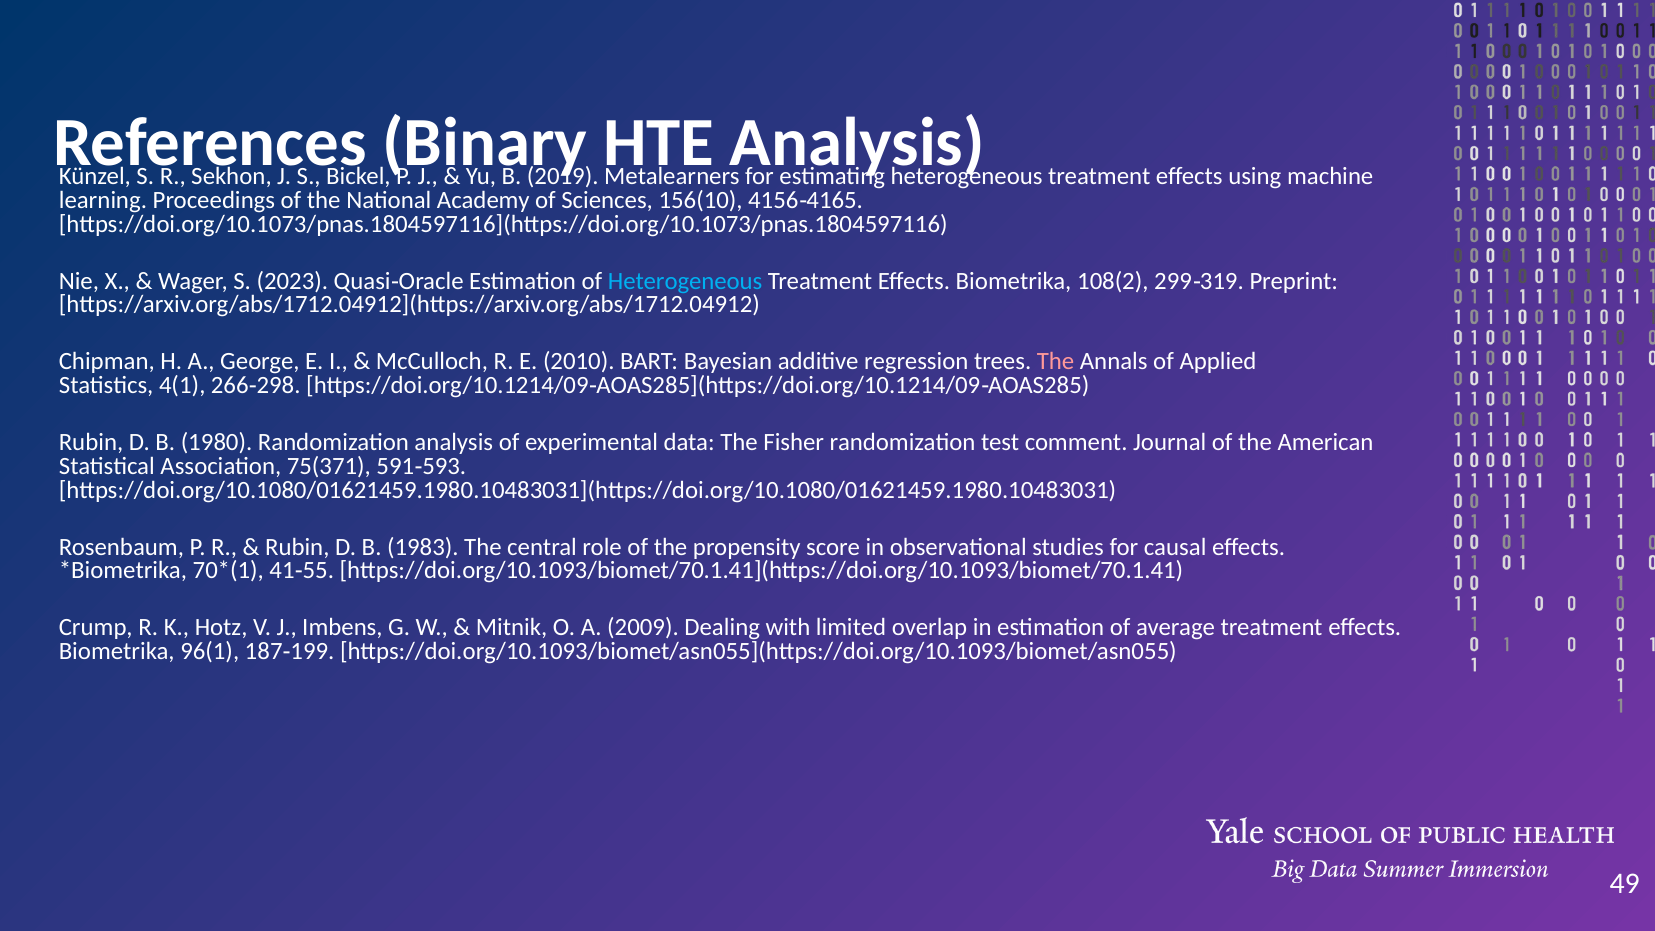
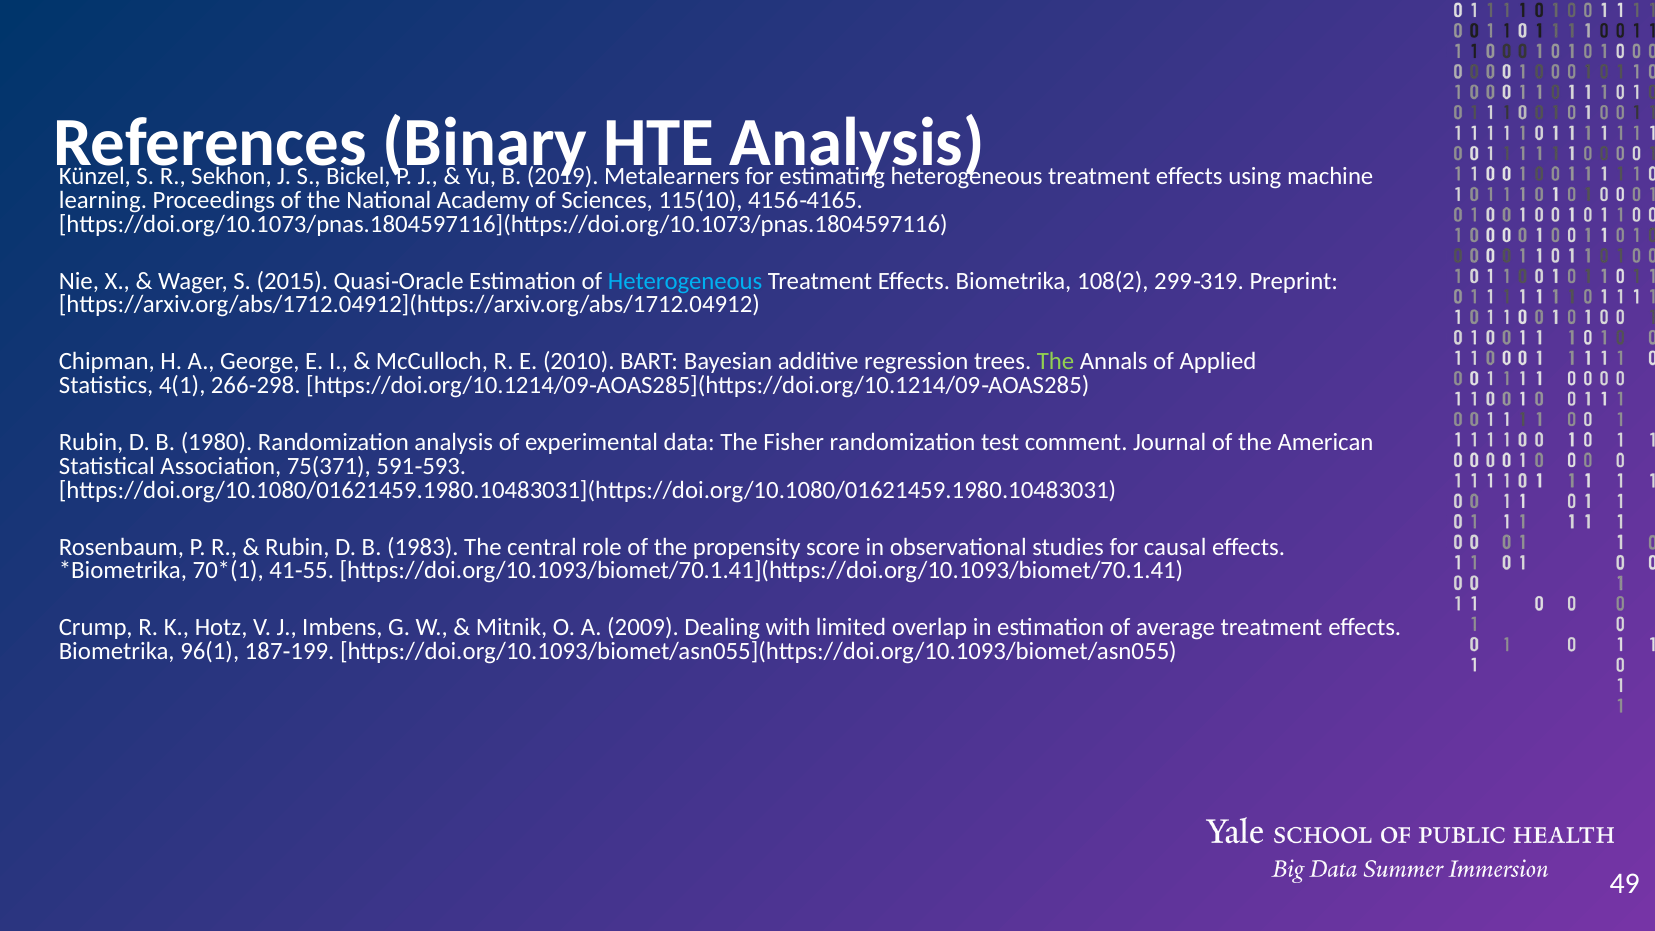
156(10: 156(10 -> 115(10
2023: 2023 -> 2015
The at (1056, 362) colour: pink -> light green
